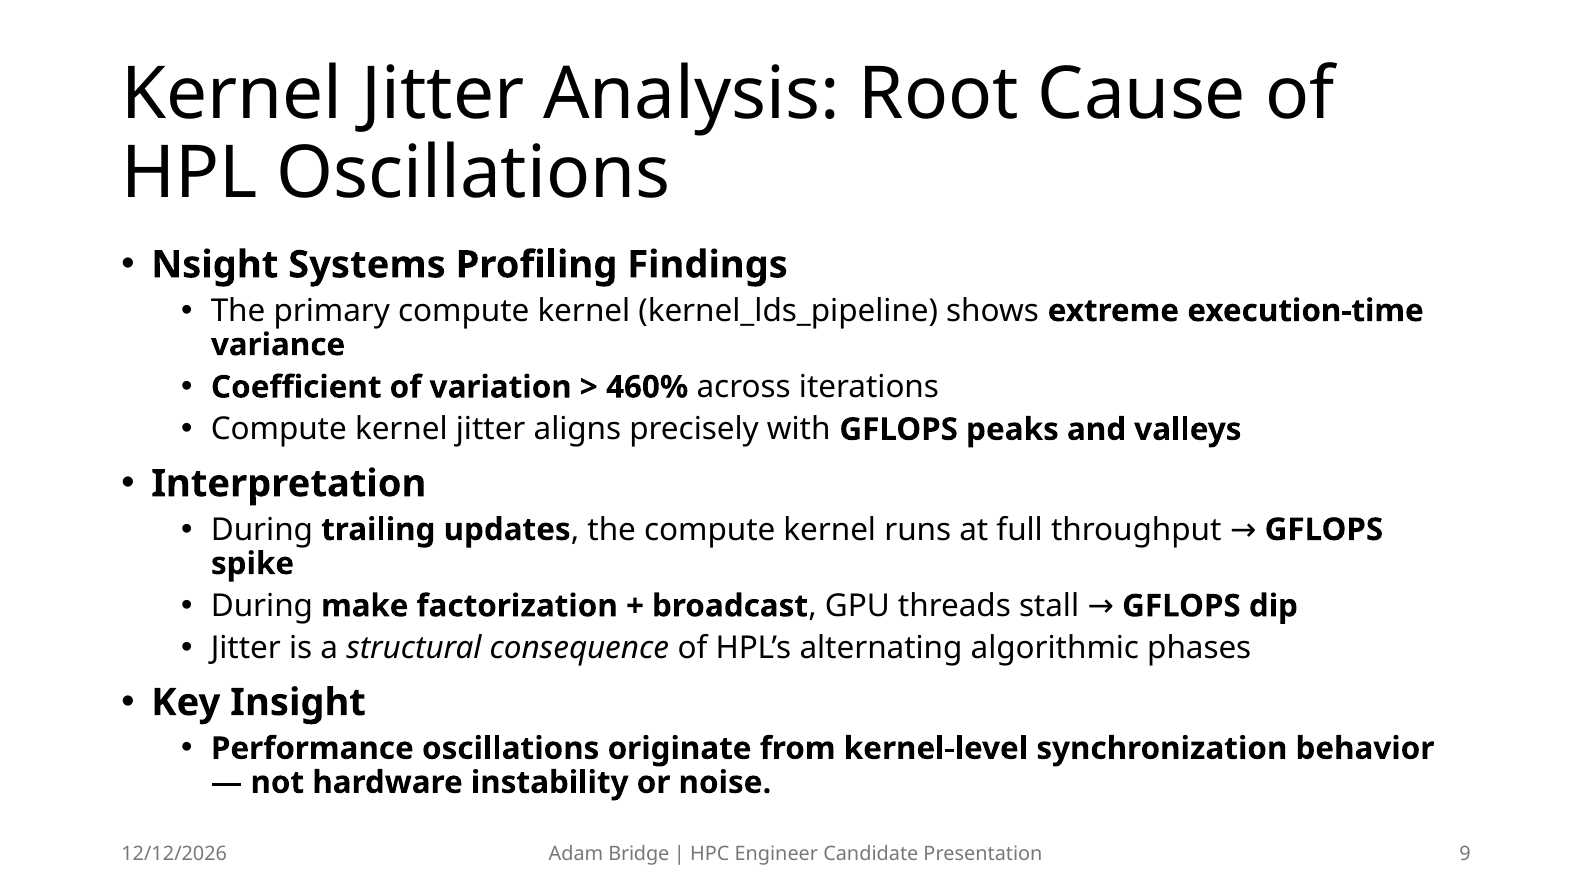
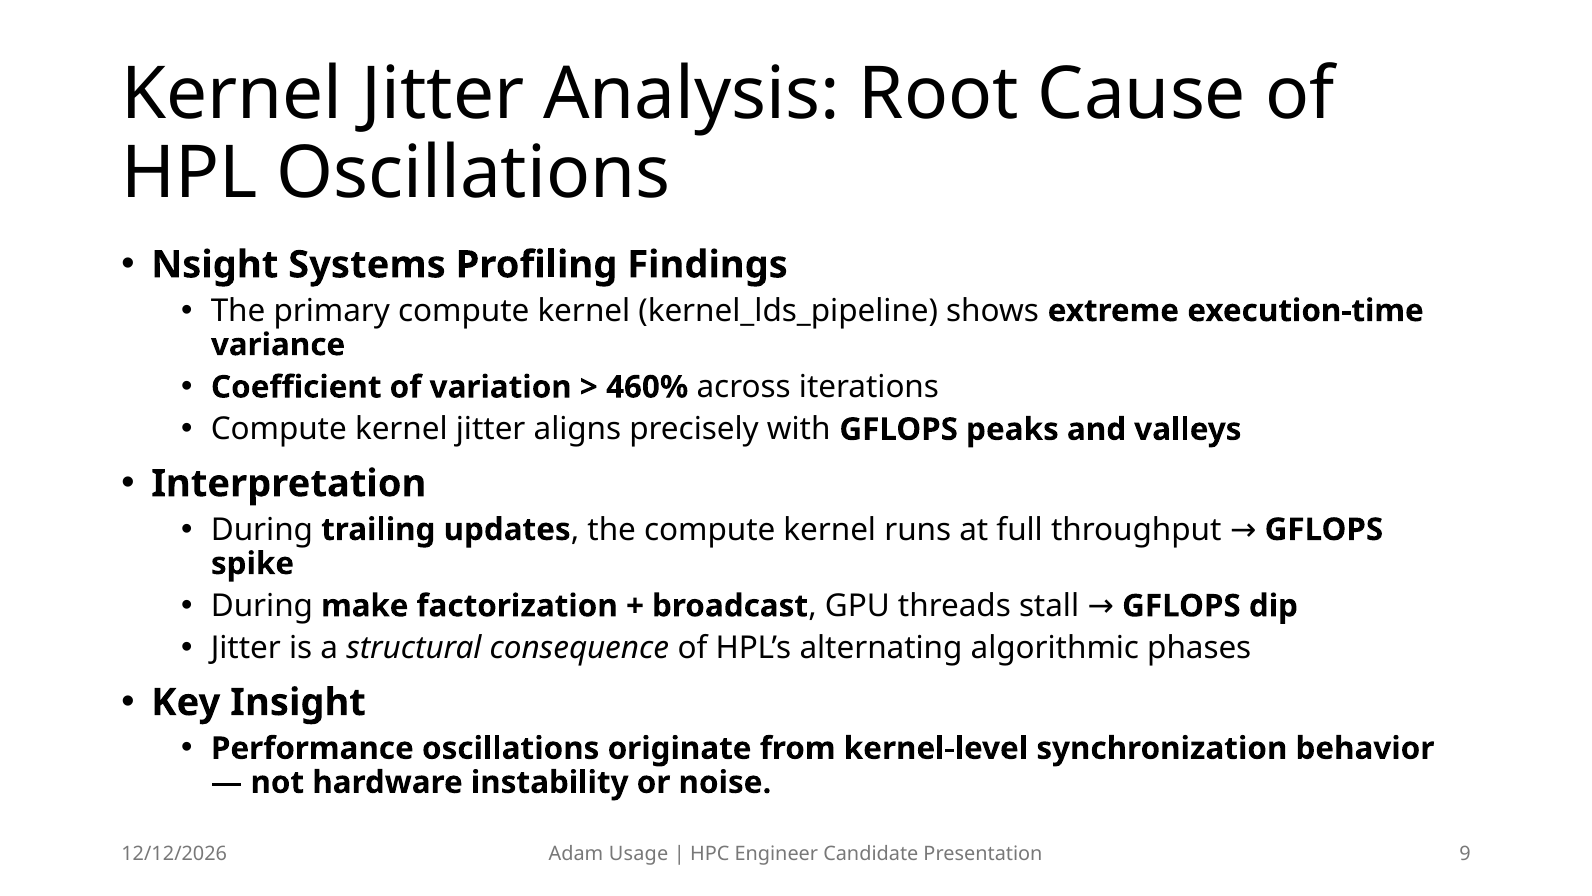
Bridge: Bridge -> Usage
